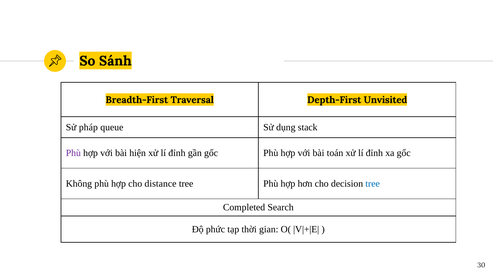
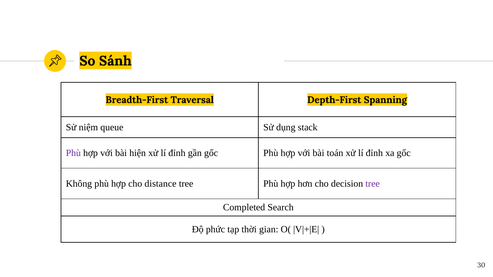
Unvisited: Unvisited -> Spanning
pháp: pháp -> niệm
tree at (373, 184) colour: blue -> purple
